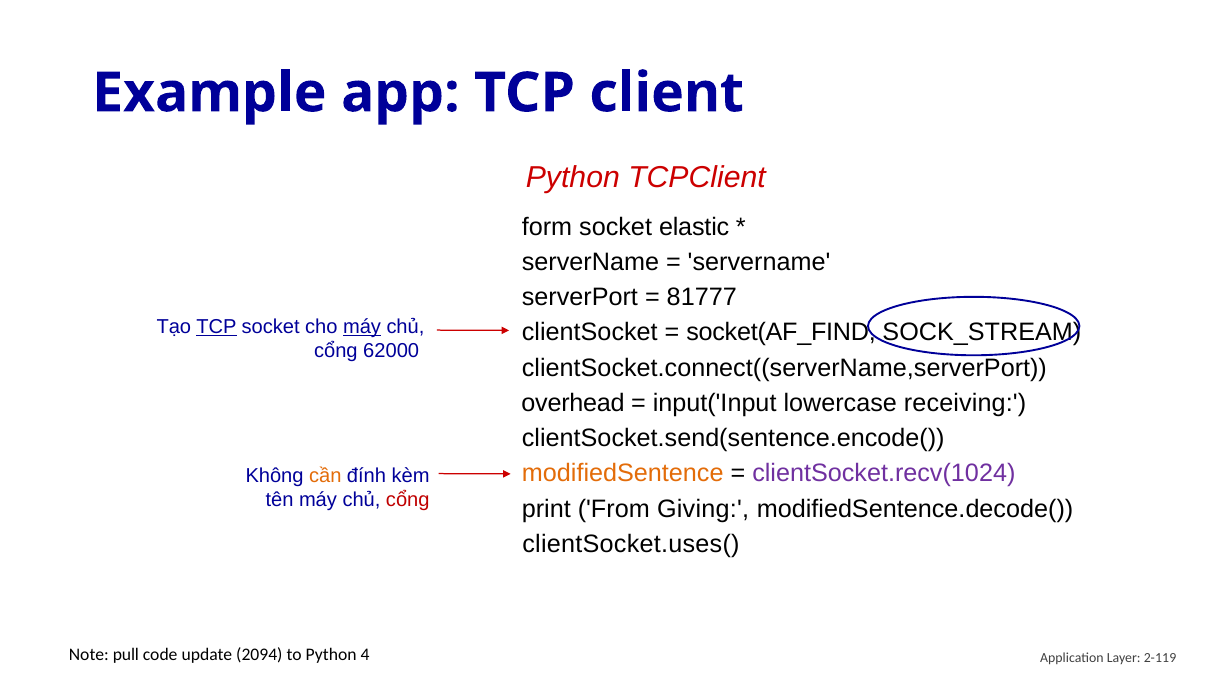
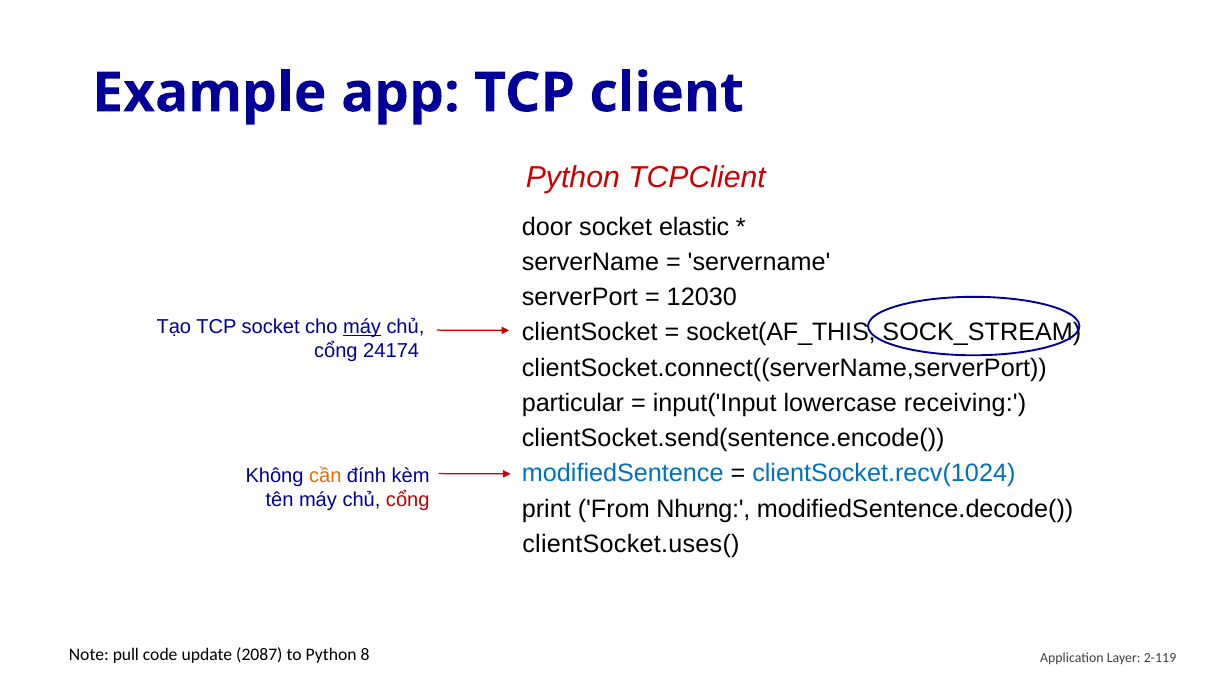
form: form -> door
81777: 81777 -> 12030
TCP at (216, 327) underline: present -> none
socket(AF_FIND: socket(AF_FIND -> socket(AF_THIS
62000: 62000 -> 24174
overhead: overhead -> particular
modifiedSentence colour: orange -> blue
clientSocket.recv(1024 colour: purple -> blue
Giving: Giving -> Nhưng
2094: 2094 -> 2087
4: 4 -> 8
